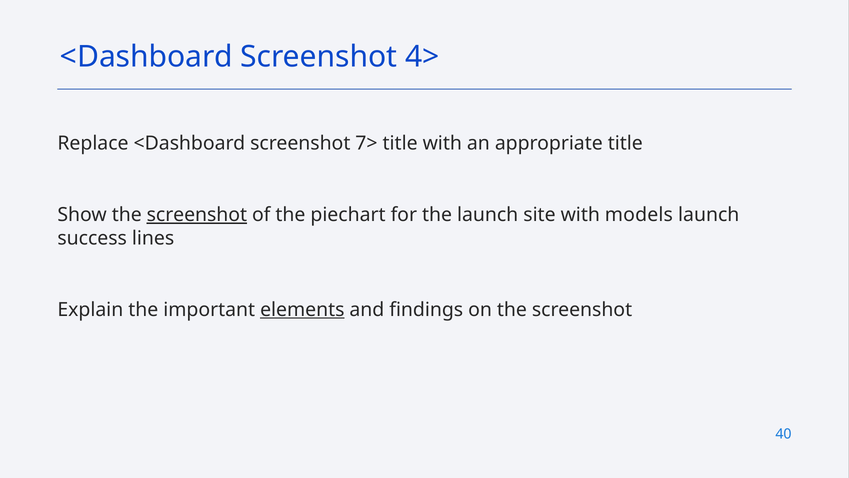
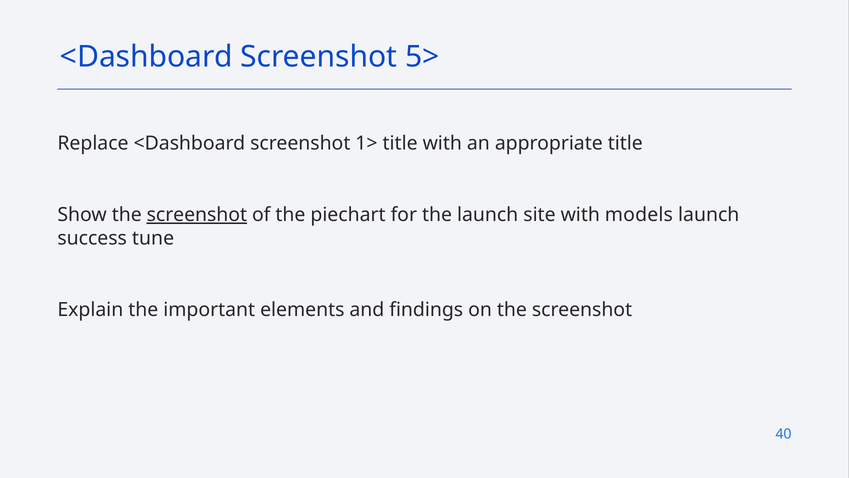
4>: 4> -> 5>
7>: 7> -> 1>
lines: lines -> tune
elements underline: present -> none
